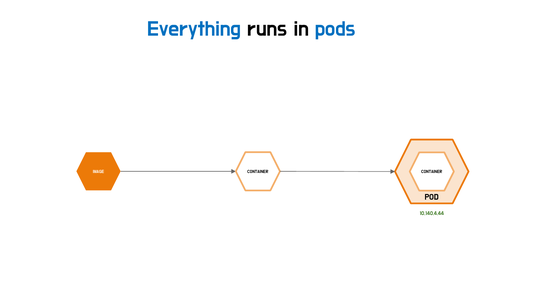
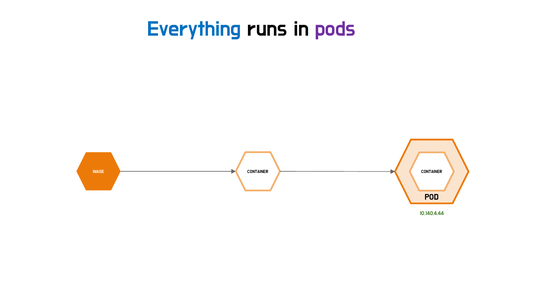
pods colour: blue -> purple
